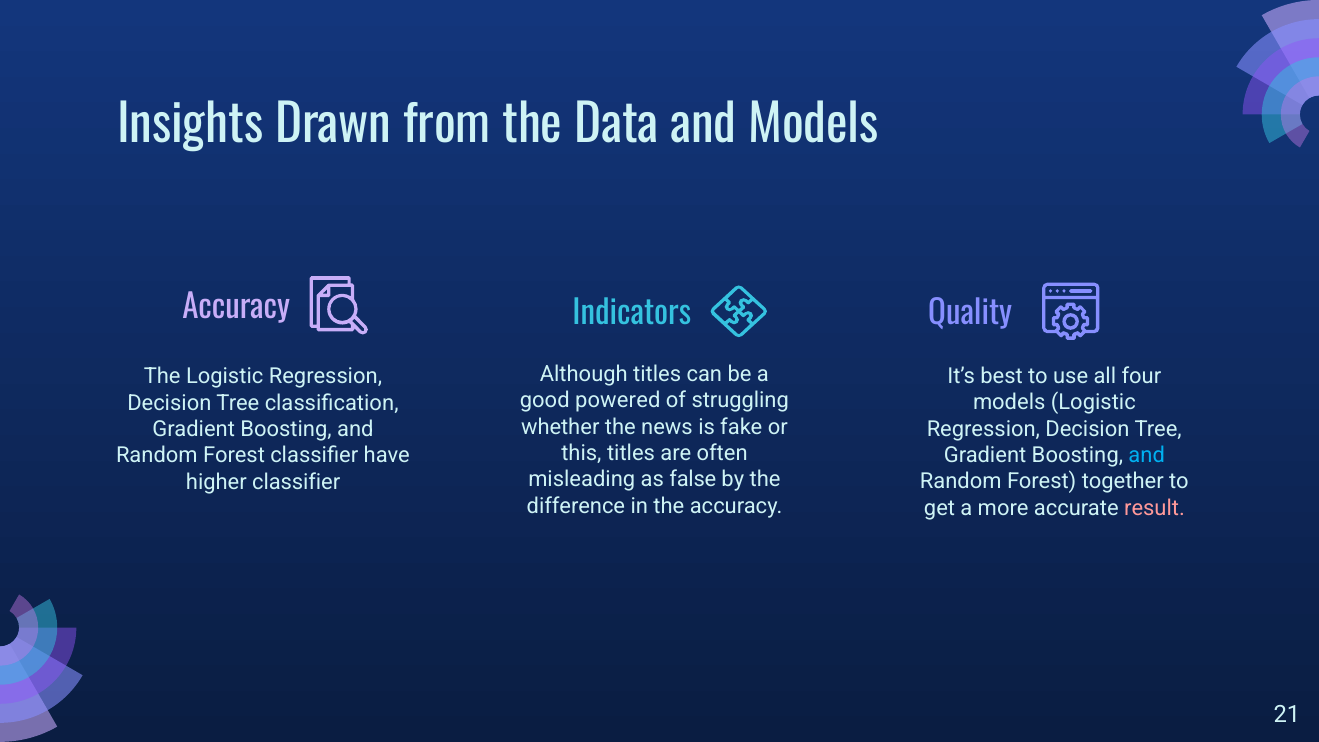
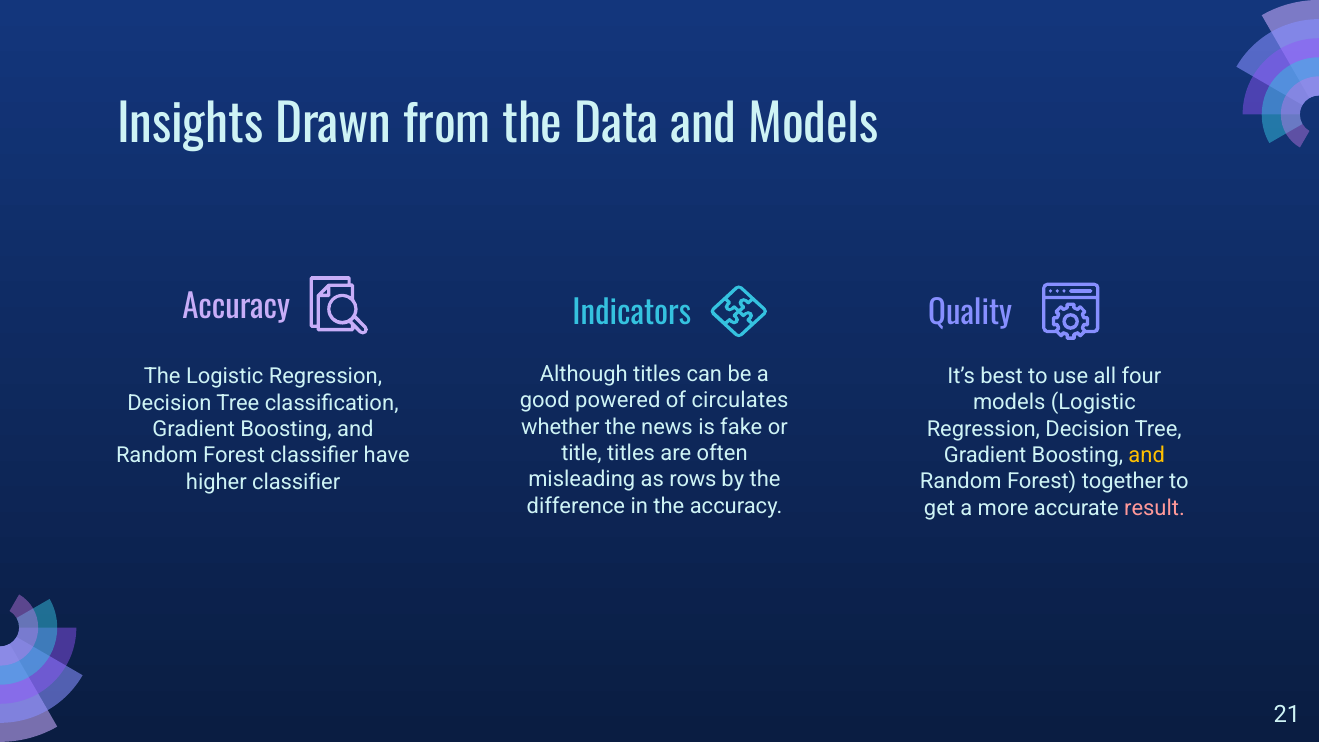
struggling: struggling -> circulates
this: this -> title
and at (1147, 455) colour: light blue -> yellow
false: false -> rows
